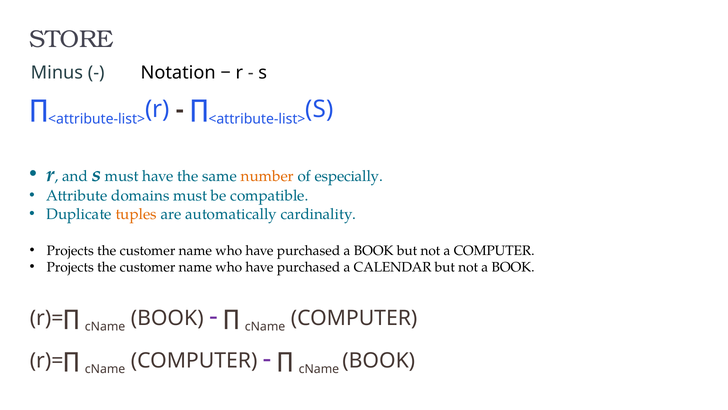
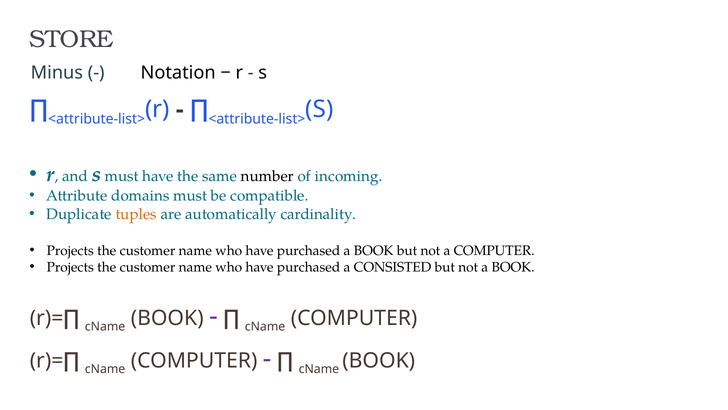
number colour: orange -> black
especially: especially -> incoming
CALENDAR: CALENDAR -> CONSISTED
